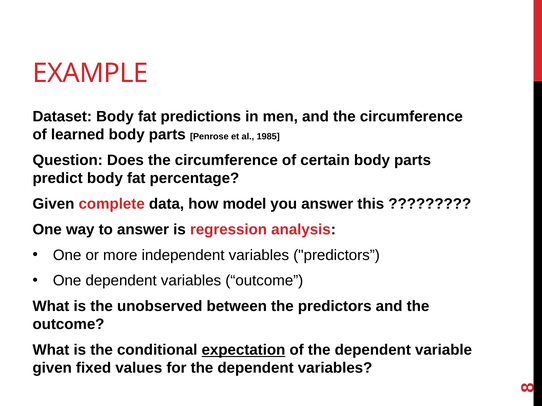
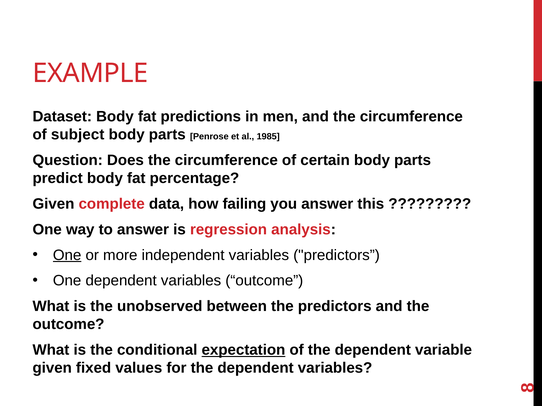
learned: learned -> subject
model: model -> failing
One at (67, 255) underline: none -> present
